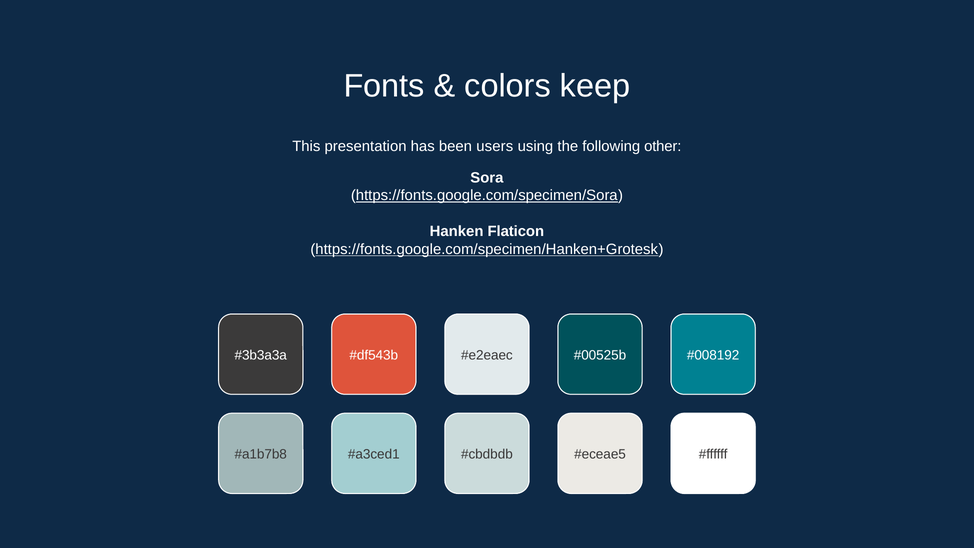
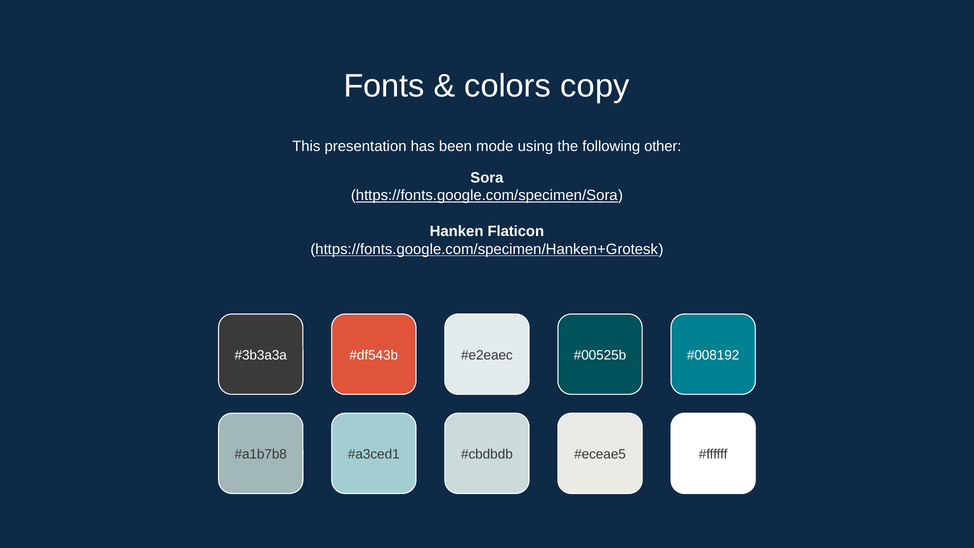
keep: keep -> copy
users: users -> mode
